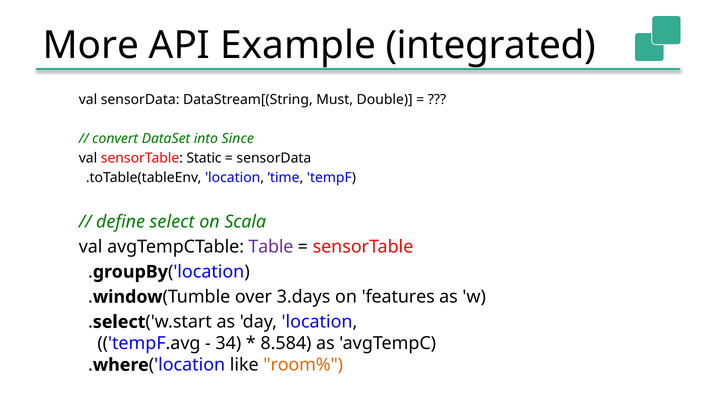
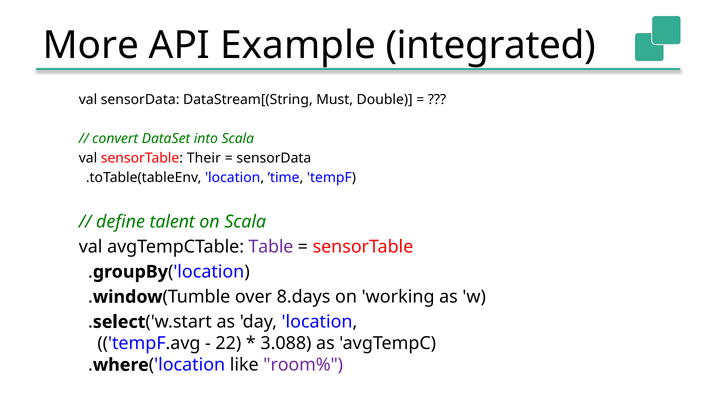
into Since: Since -> Scala
Static: Static -> Their
define select: select -> talent
3.days: 3.days -> 8.days
features: features -> working
34: 34 -> 22
8.584: 8.584 -> 3.088
room% colour: orange -> purple
